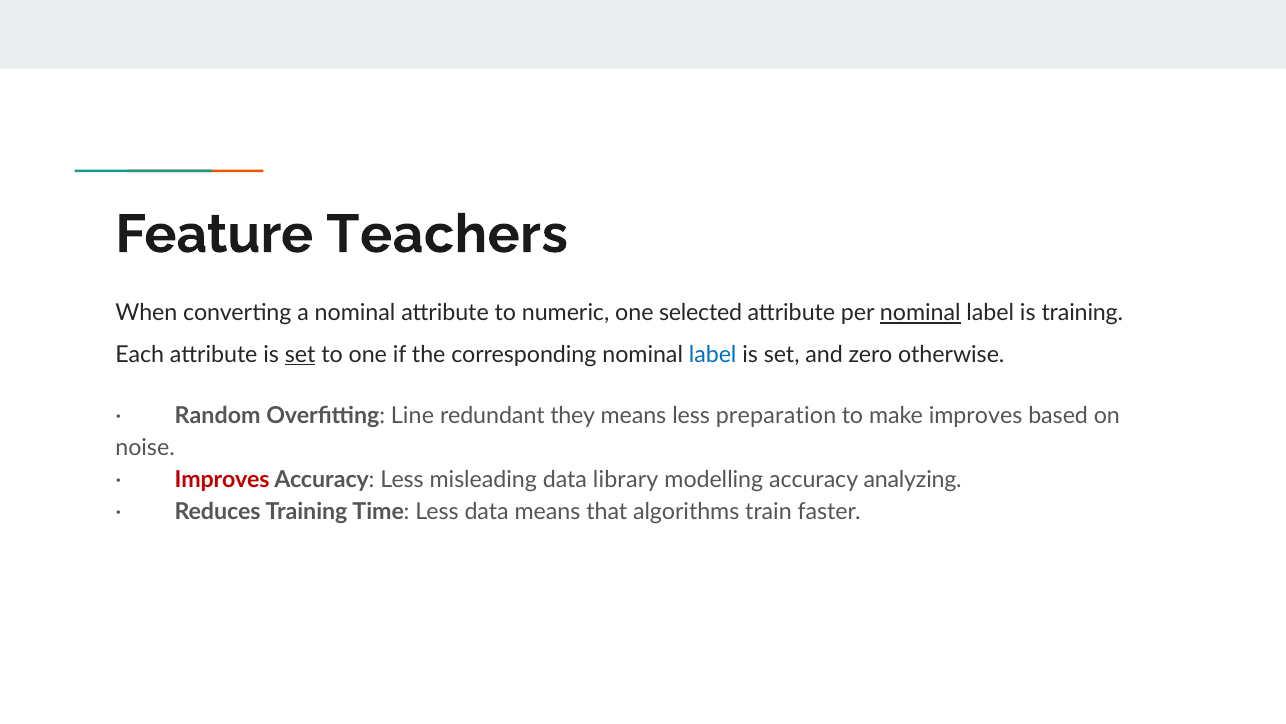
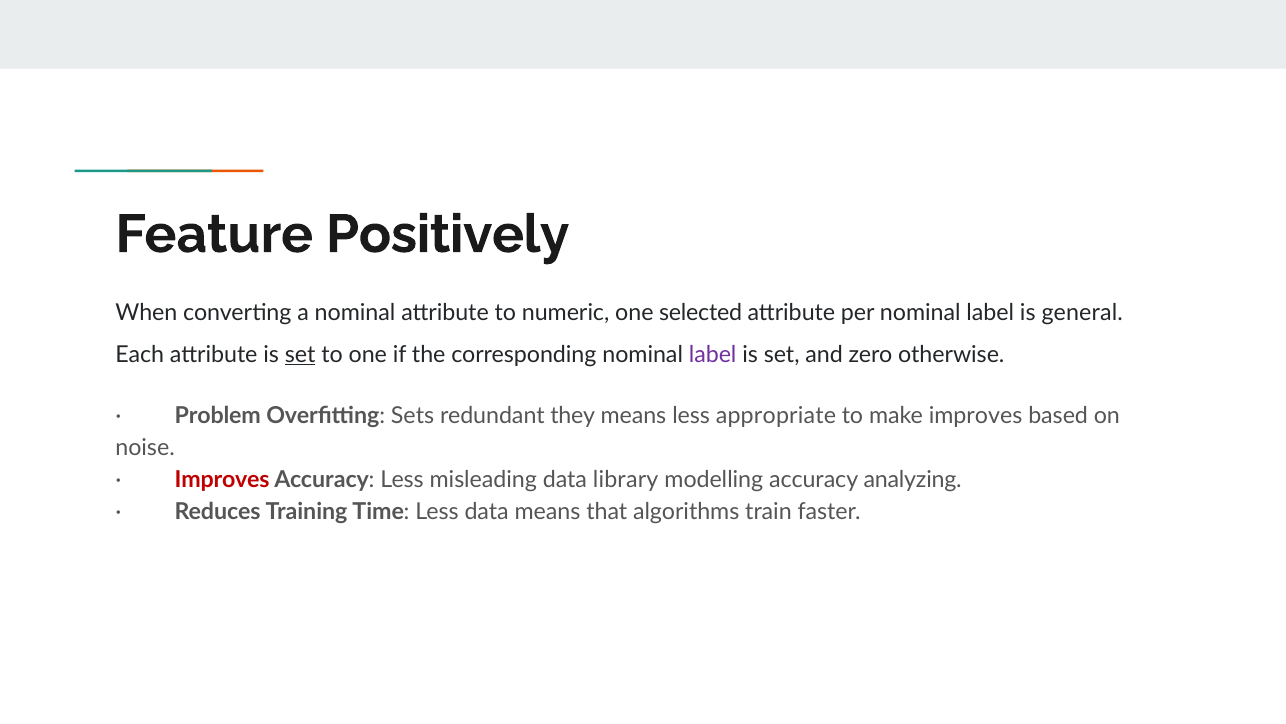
Teachers: Teachers -> Positively
nominal at (920, 313) underline: present -> none
is training: training -> general
label at (713, 354) colour: blue -> purple
Random: Random -> Problem
Line: Line -> Sets
preparation: preparation -> appropriate
